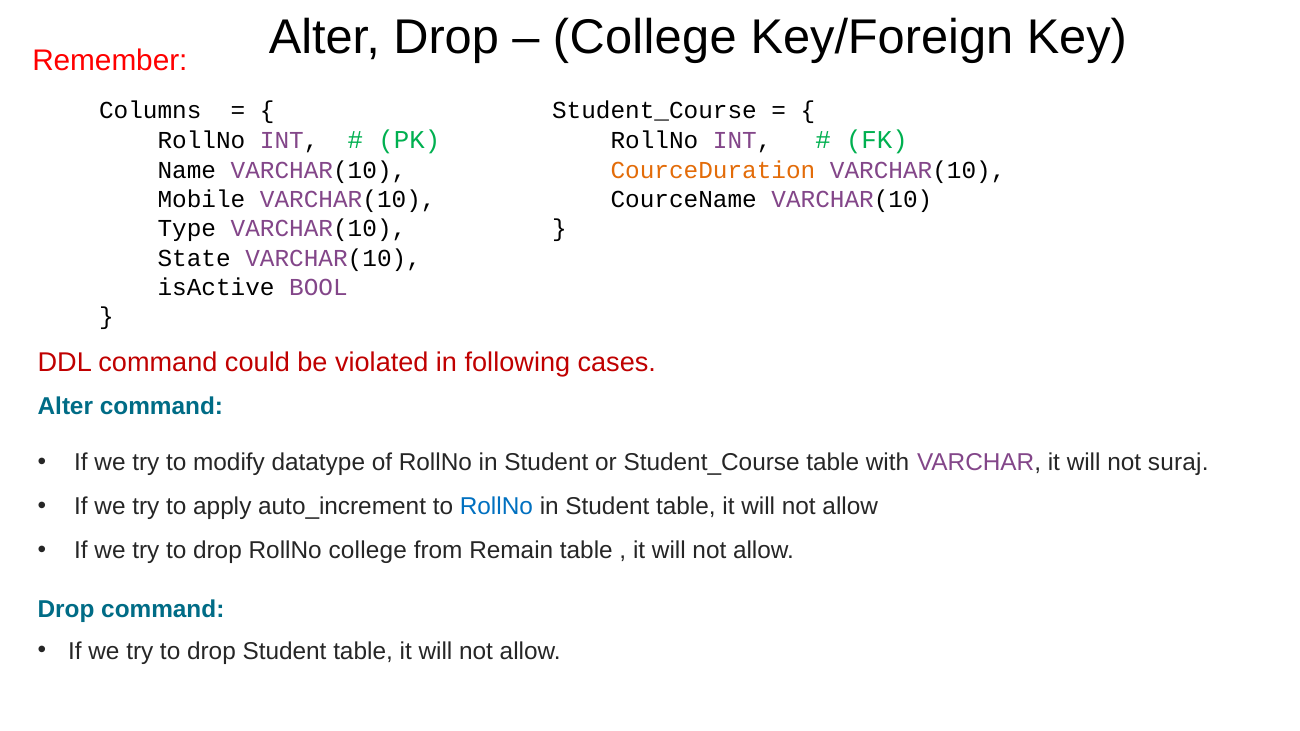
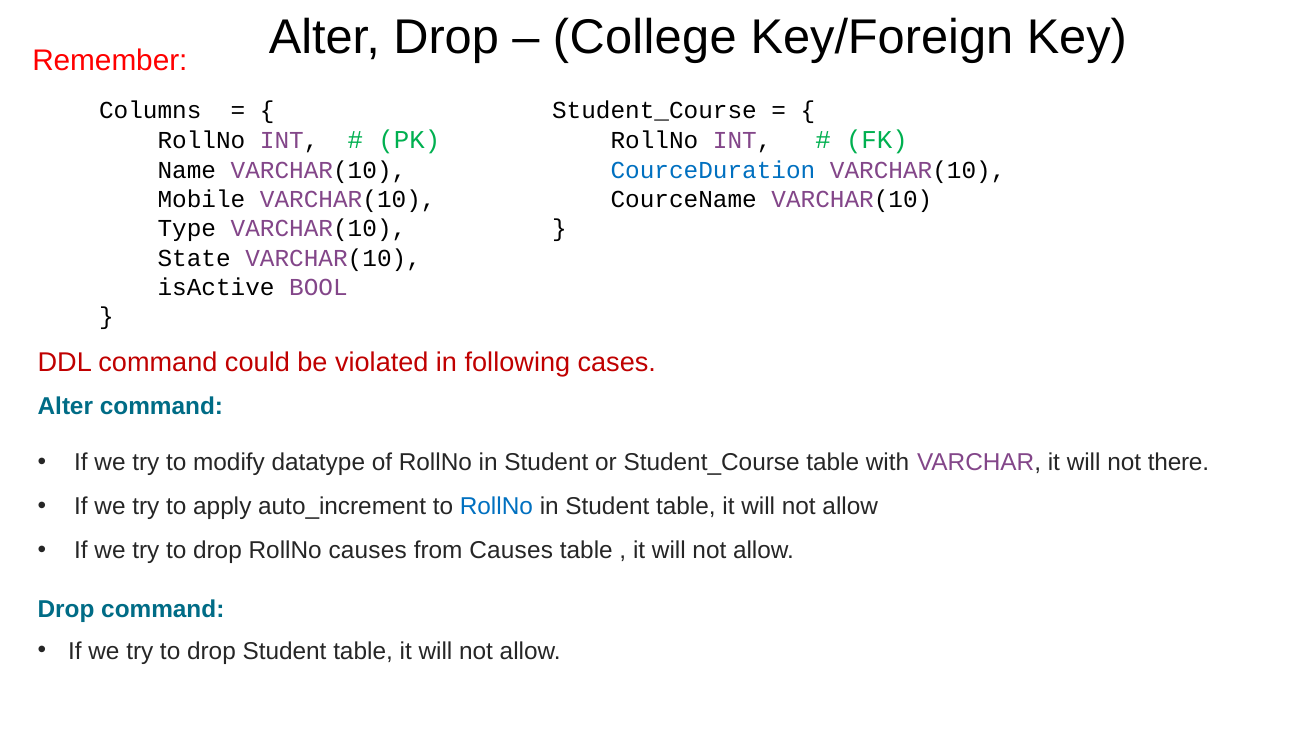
CourceDuration colour: orange -> blue
suraj: suraj -> there
RollNo college: college -> causes
from Remain: Remain -> Causes
